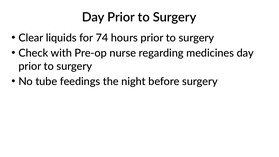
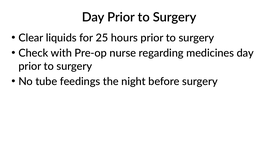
74: 74 -> 25
